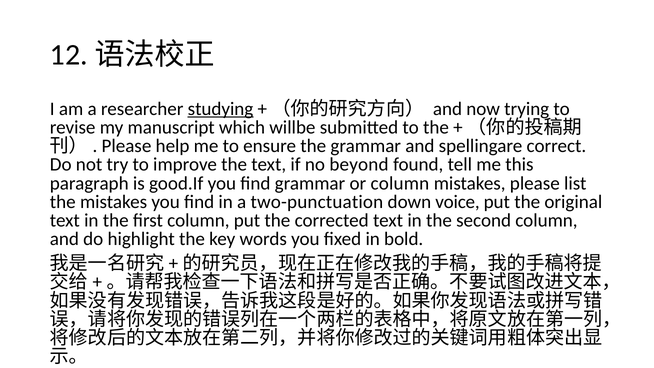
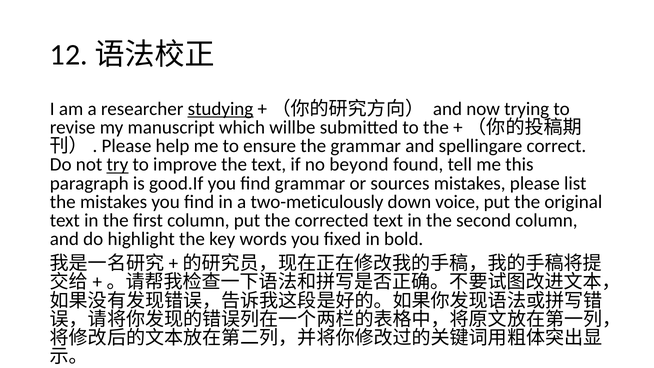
try underline: none -> present
or column: column -> sources
two-punctuation: two-punctuation -> two-meticulously
